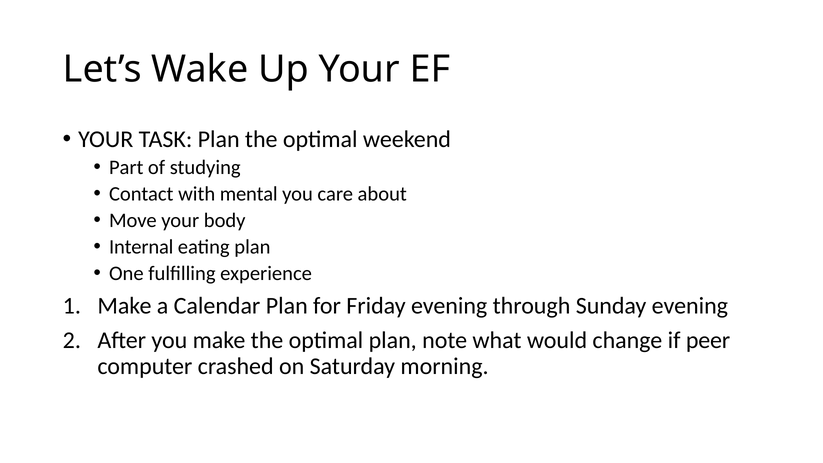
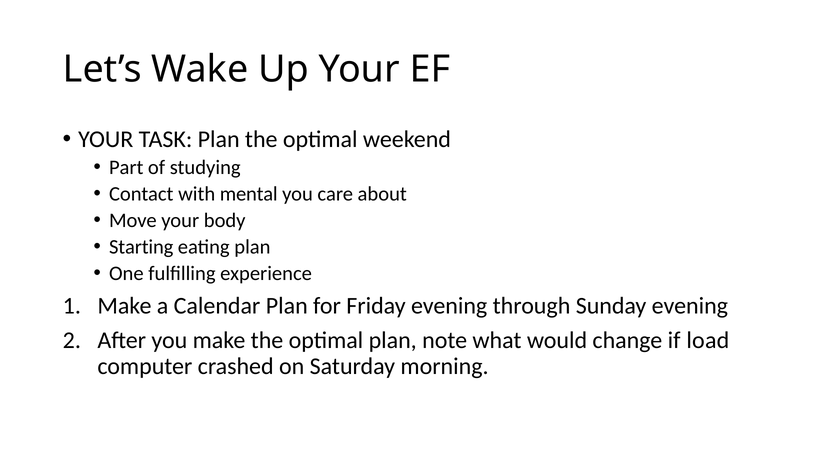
Internal: Internal -> Starting
peer: peer -> load
